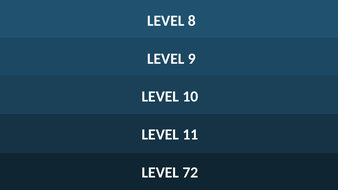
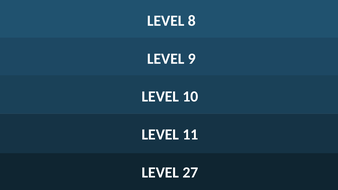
72: 72 -> 27
